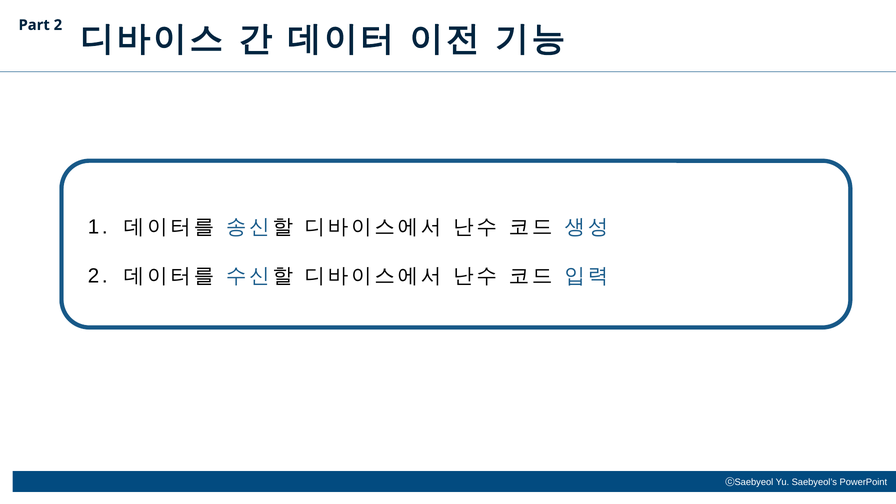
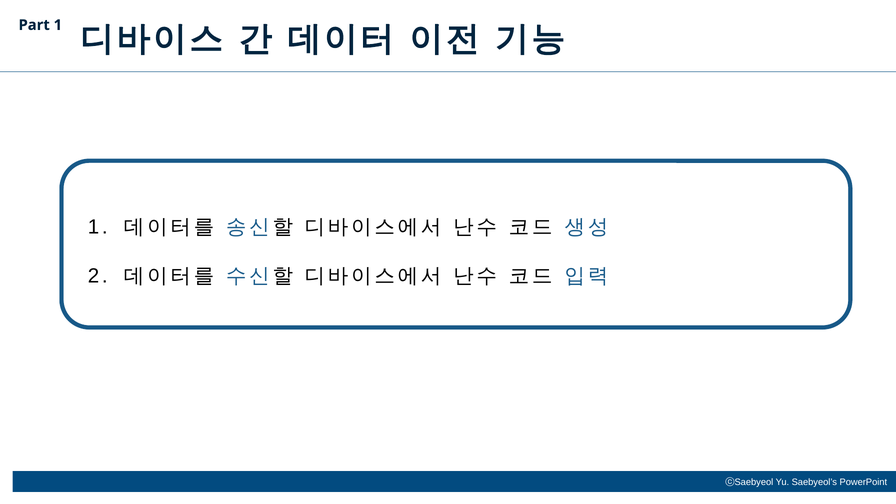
Part 2: 2 -> 1
